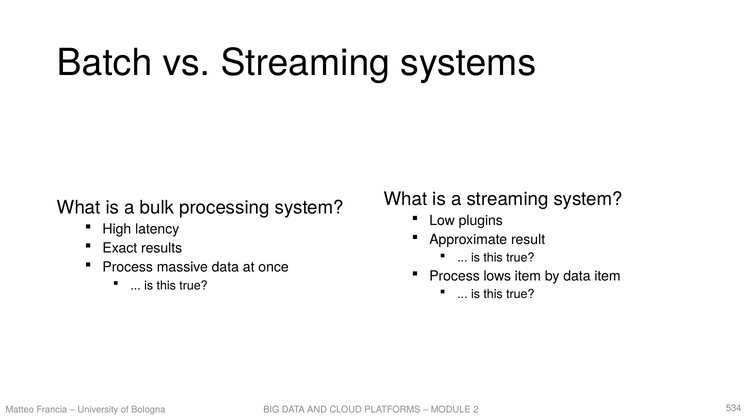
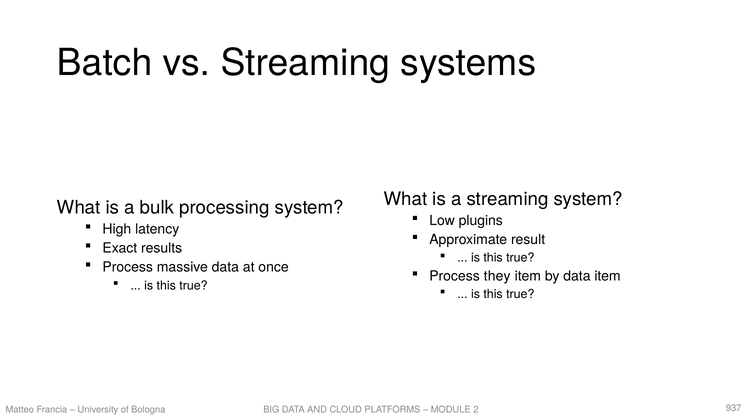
lows: lows -> they
534: 534 -> 937
